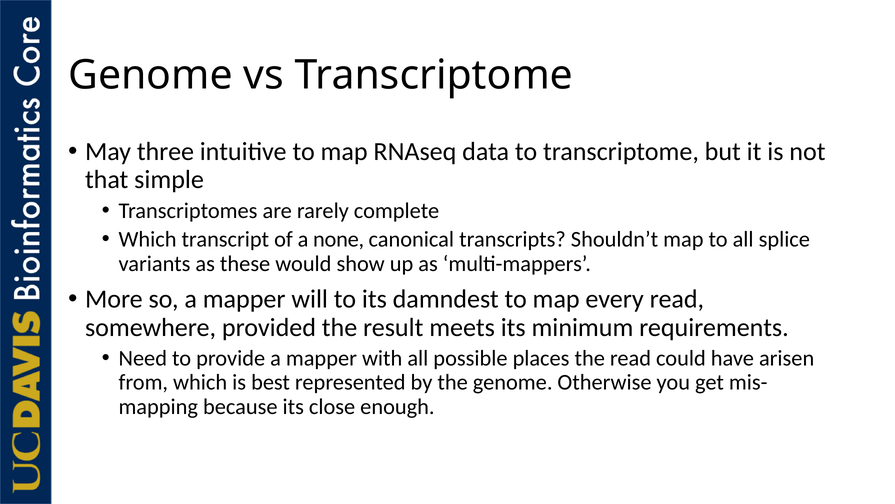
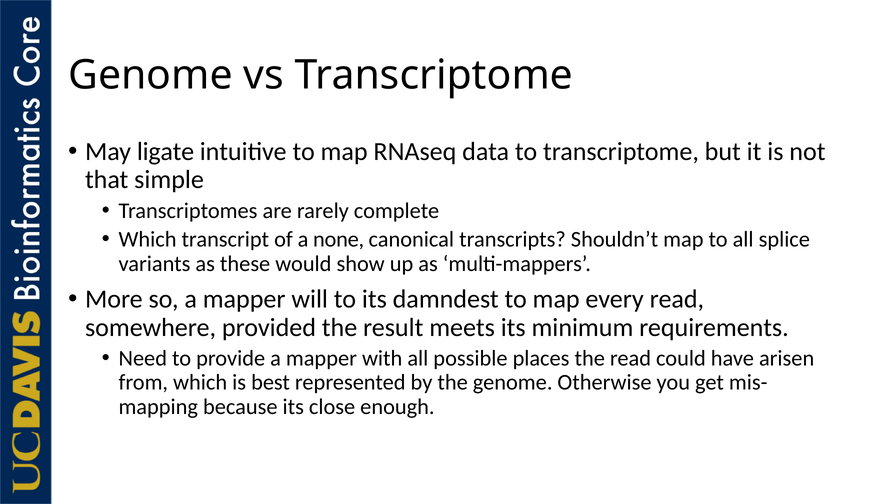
three: three -> ligate
